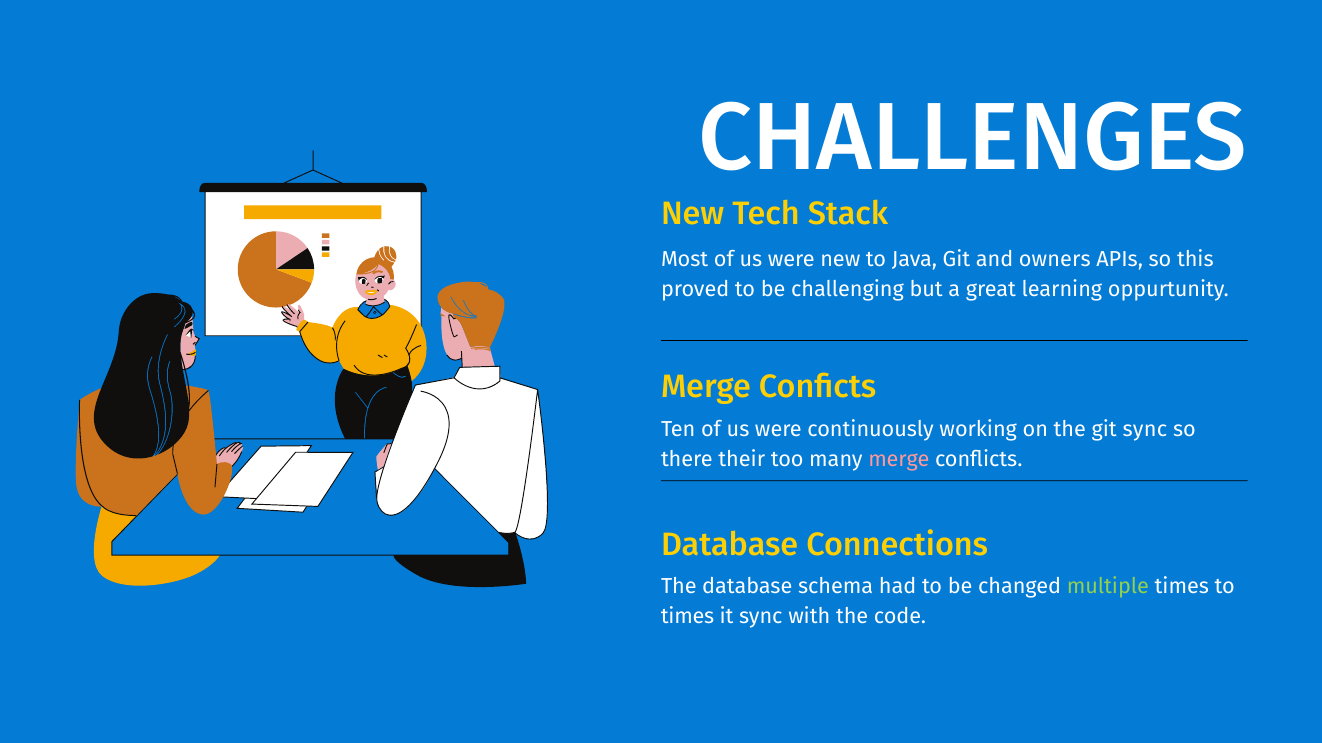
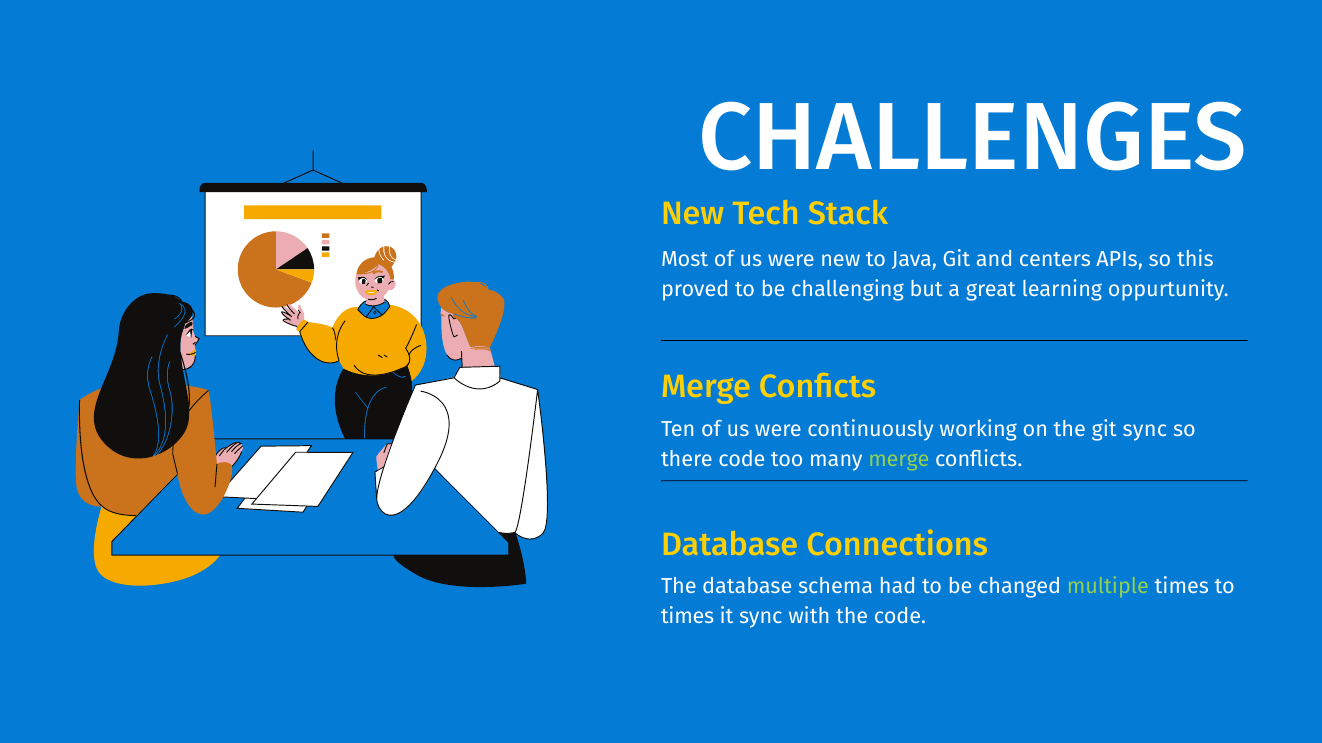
owners: owners -> centers
there their: their -> code
merge at (899, 460) colour: pink -> light green
